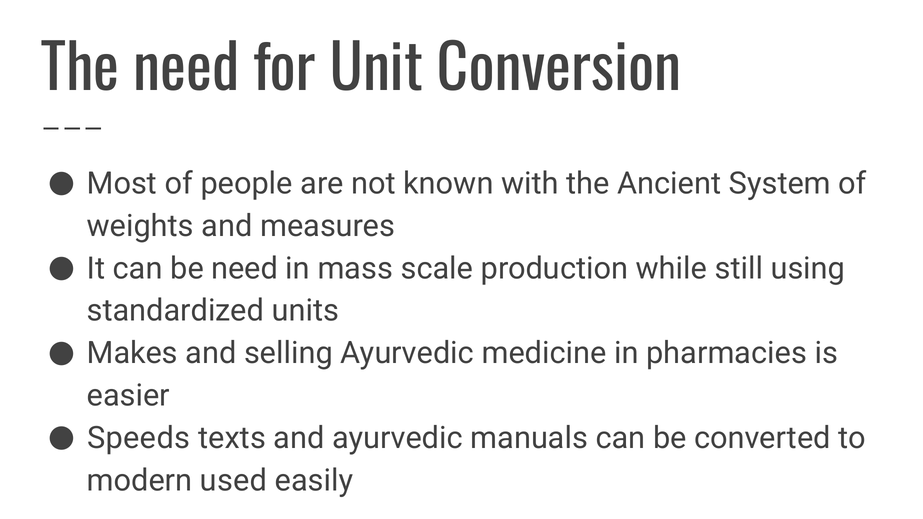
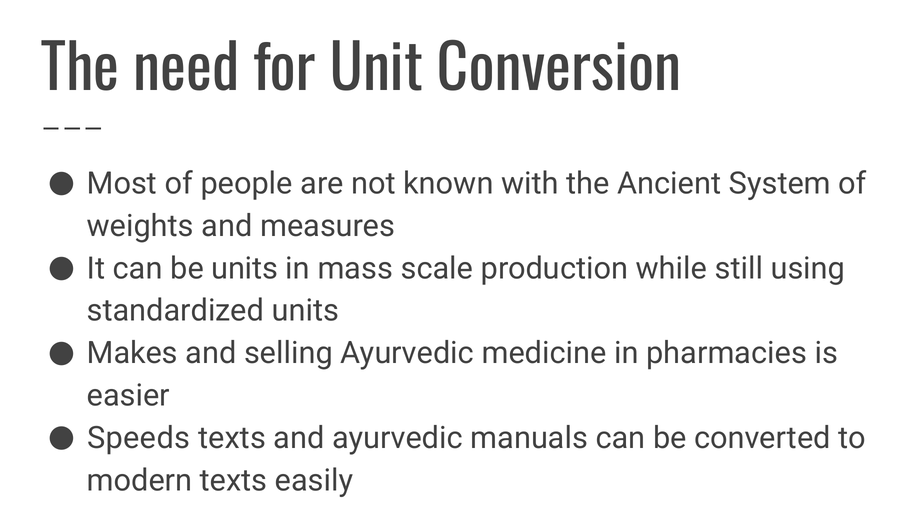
be need: need -> units
modern used: used -> texts
